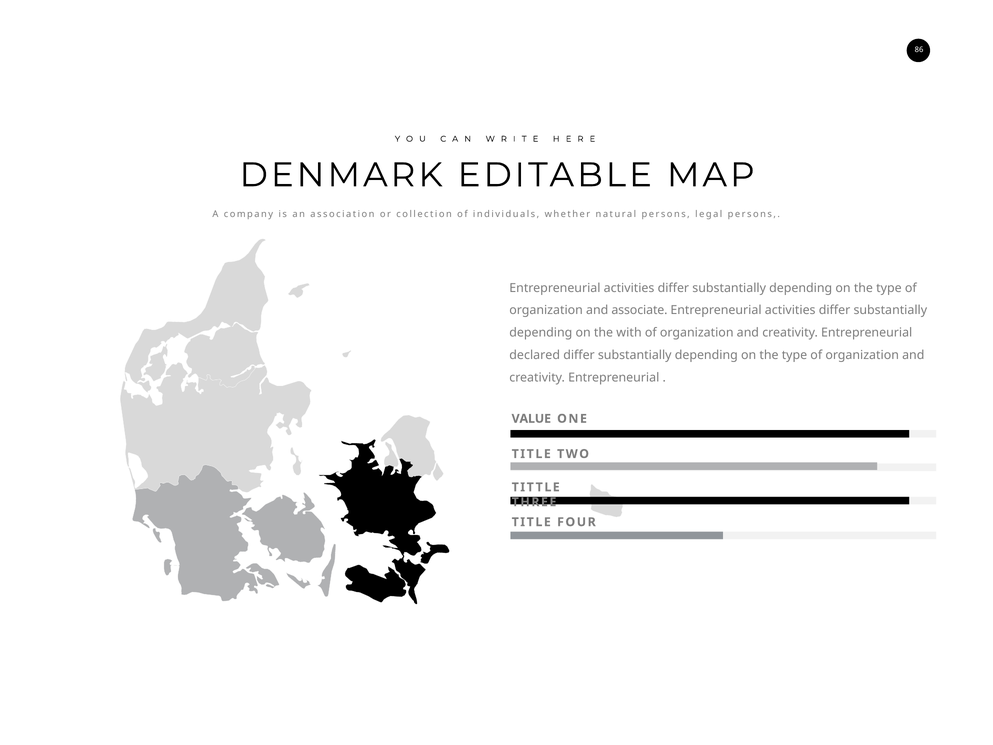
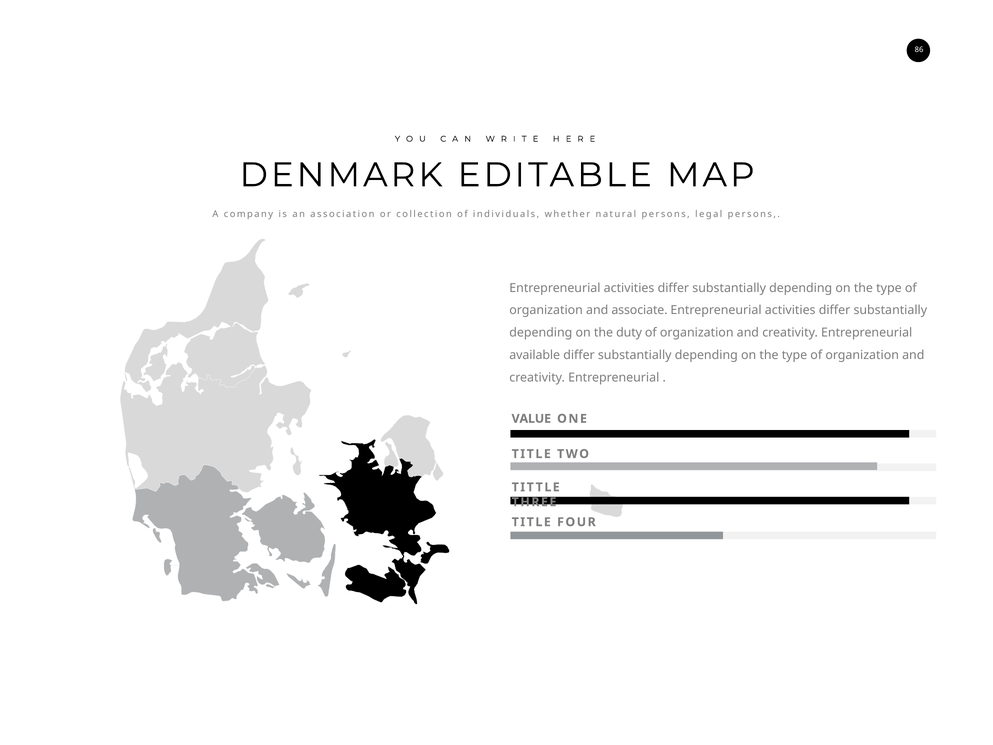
with: with -> duty
declared: declared -> available
